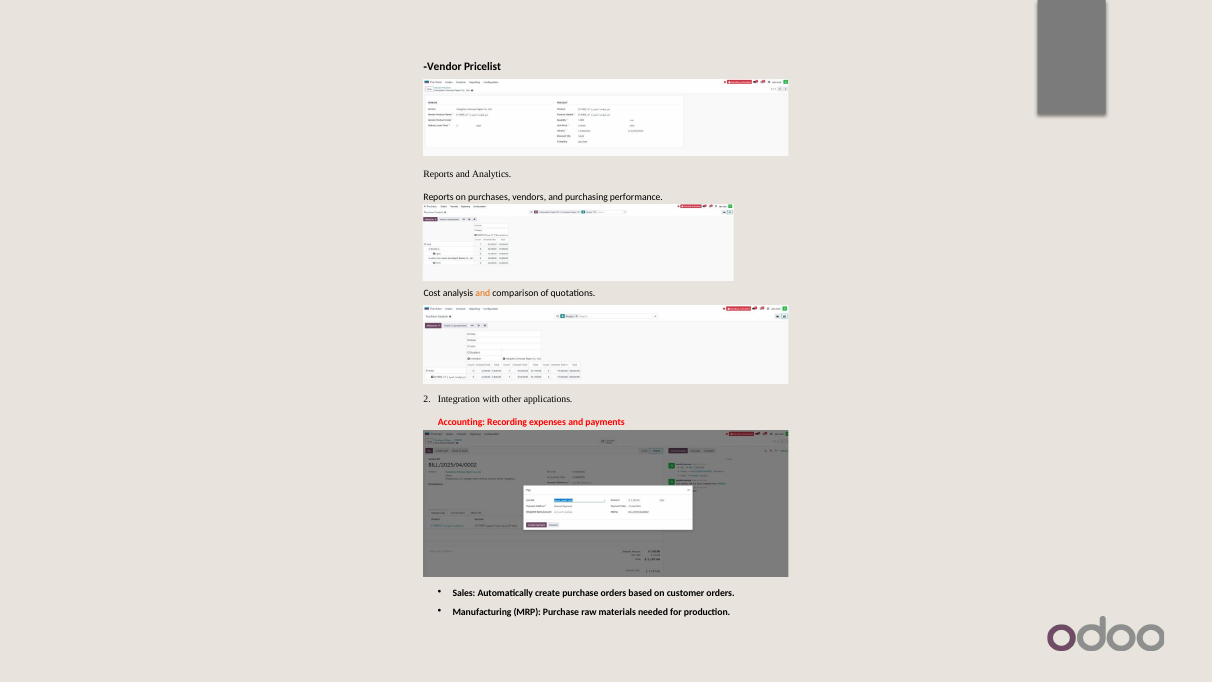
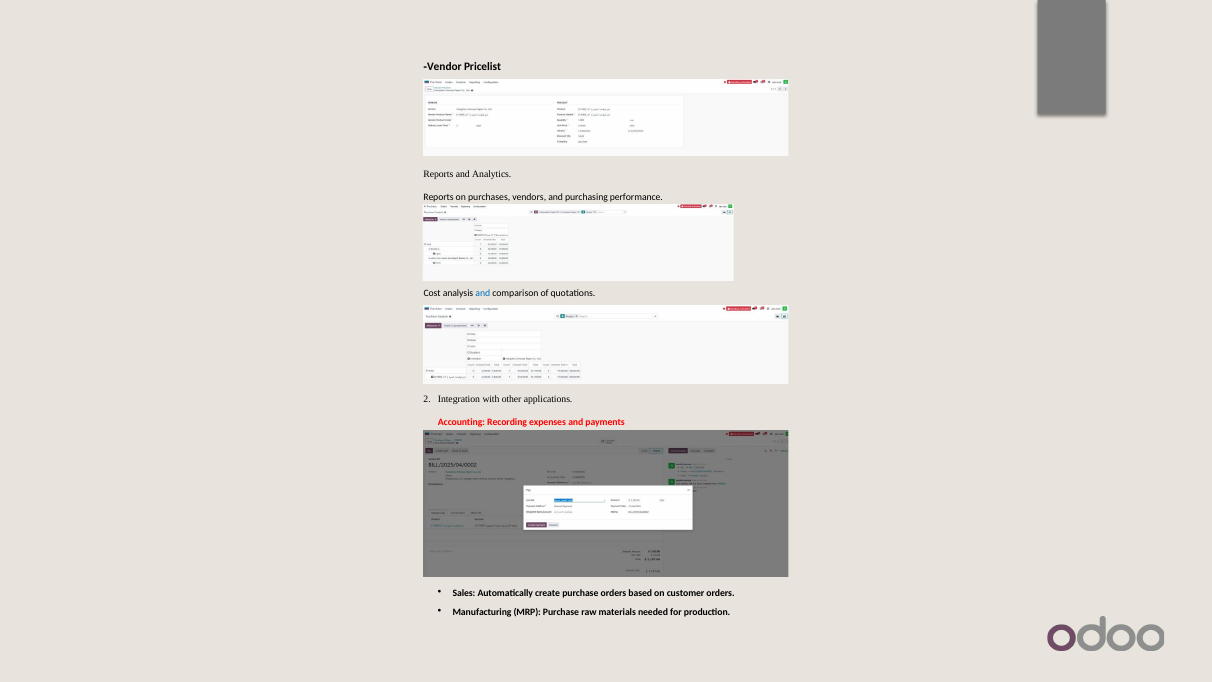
and at (483, 293) colour: orange -> blue
